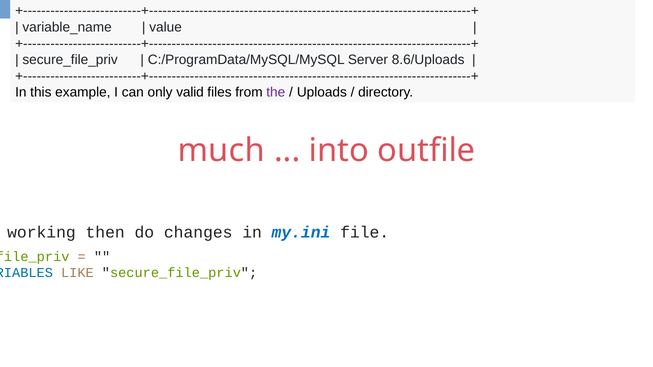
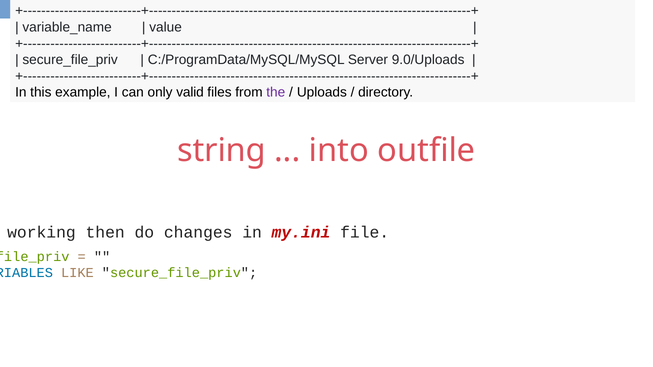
8.6/Uploads: 8.6/Uploads -> 9.0/Uploads
much: much -> string
my.ini colour: blue -> red
